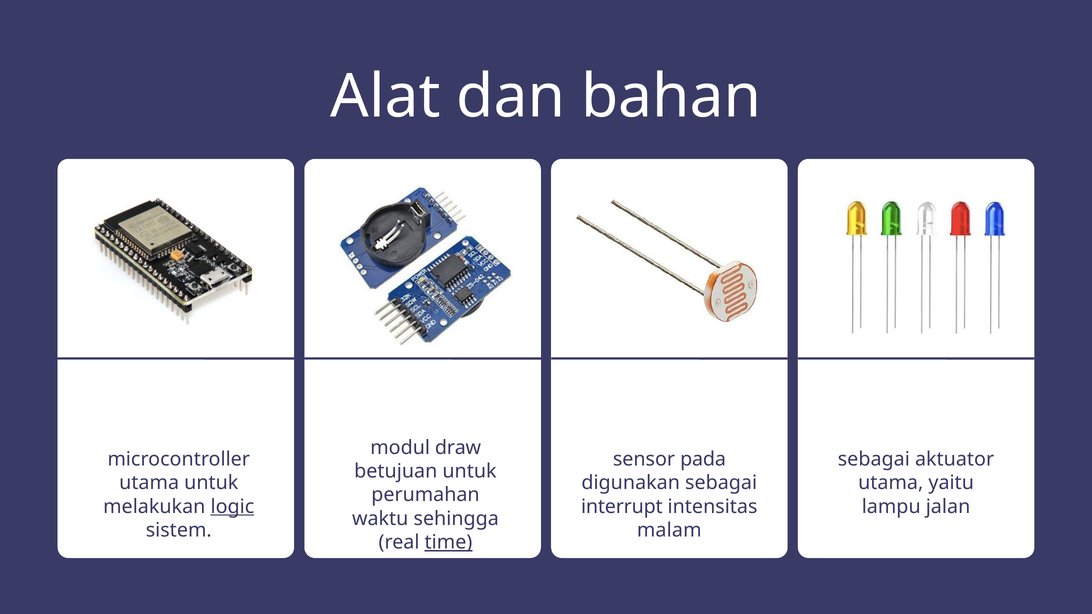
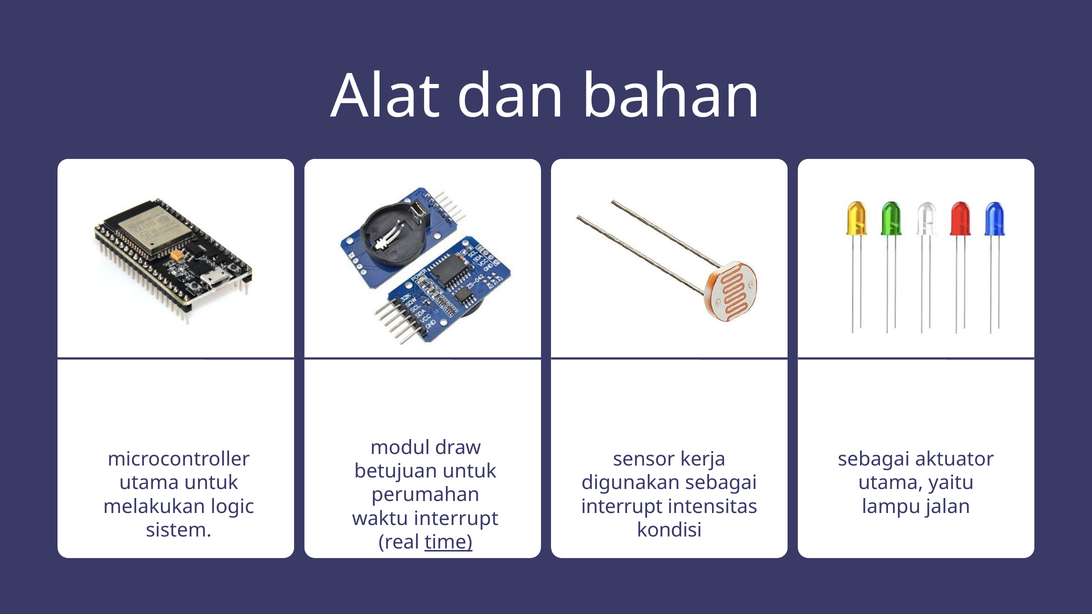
pada: pada -> kerja
logic underline: present -> none
waktu sehingga: sehingga -> interrupt
malam: malam -> kondisi
